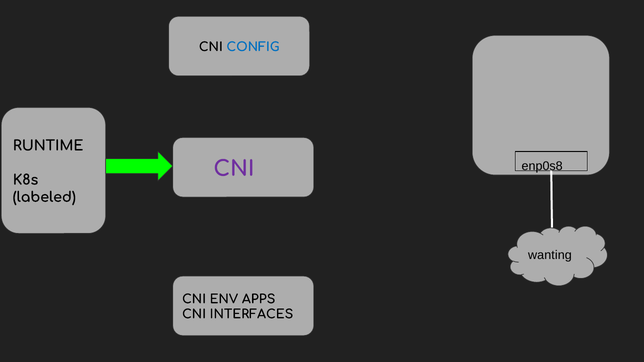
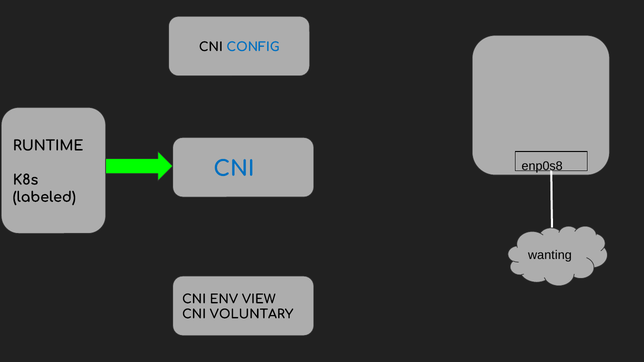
CNI at (234, 169) colour: purple -> blue
APPS: APPS -> VIEW
INTERFACES: INTERFACES -> VOLUNTARY
